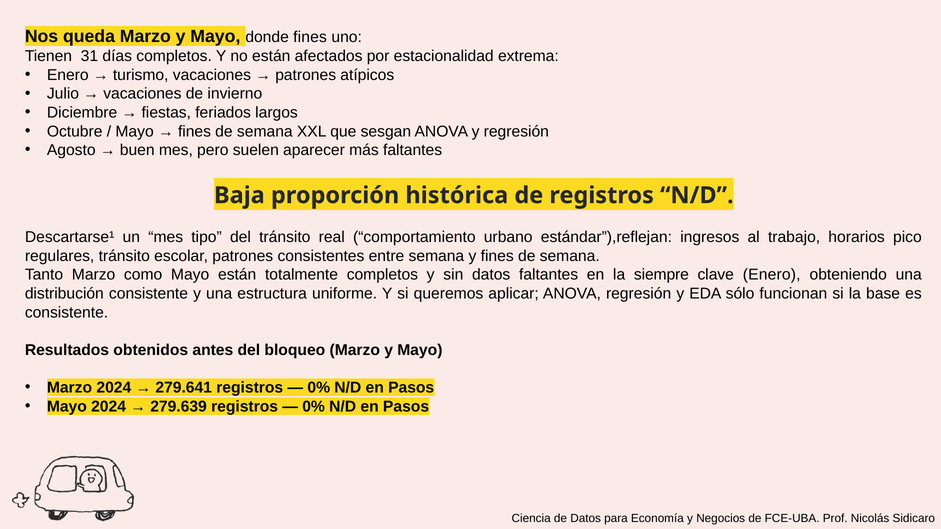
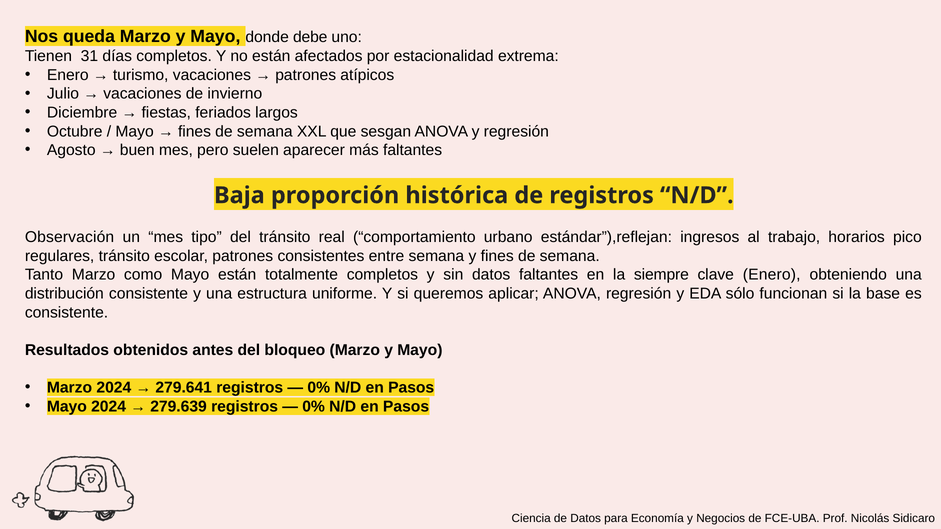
donde fines: fines -> debe
Descartarse¹: Descartarse¹ -> Observación
